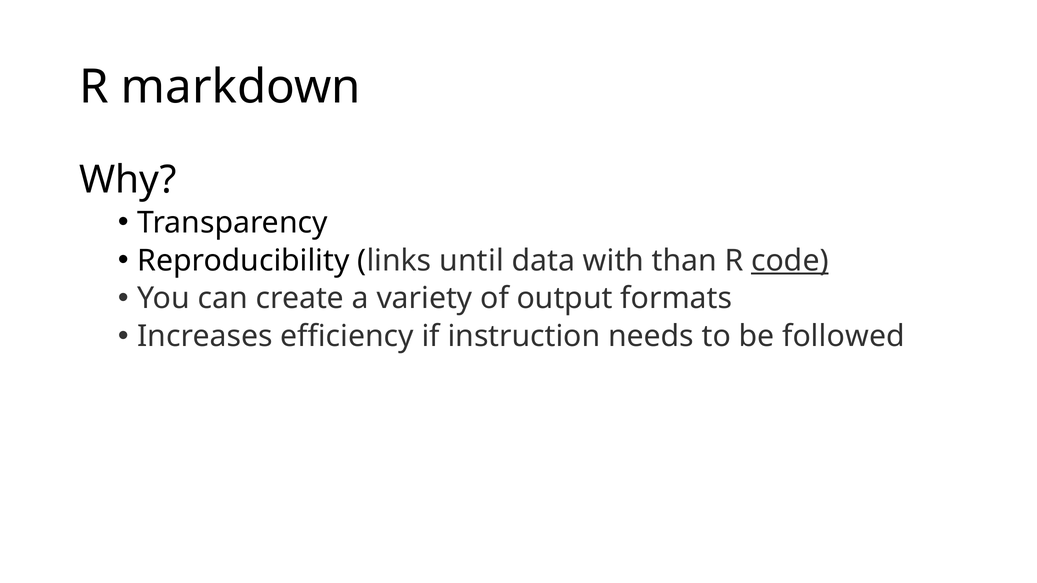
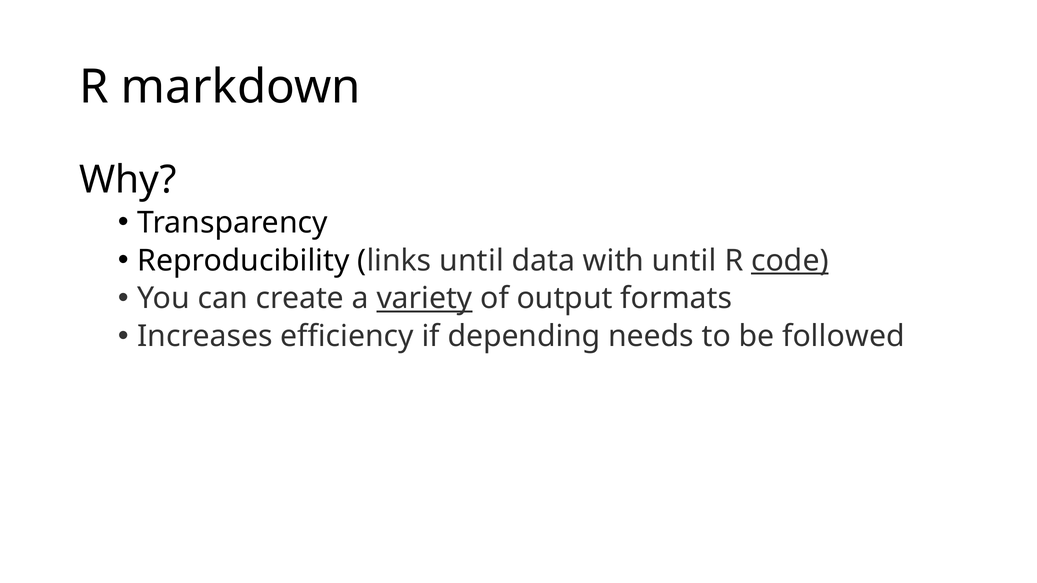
with than: than -> until
variety underline: none -> present
instruction: instruction -> depending
